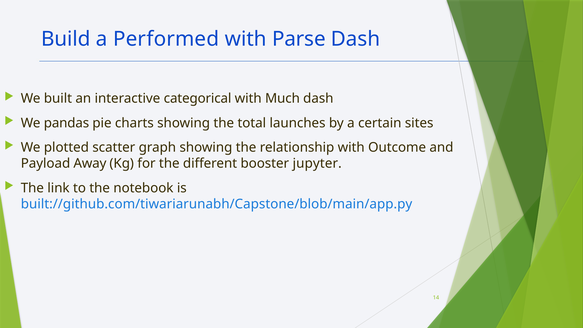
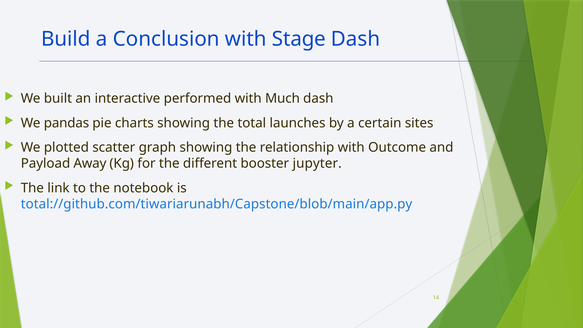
Performed: Performed -> Conclusion
Parse: Parse -> Stage
categorical: categorical -> performed
built://github.com/tiwariarunabh/Capstone/blob/main/app.py: built://github.com/tiwariarunabh/Capstone/blob/main/app.py -> total://github.com/tiwariarunabh/Capstone/blob/main/app.py
